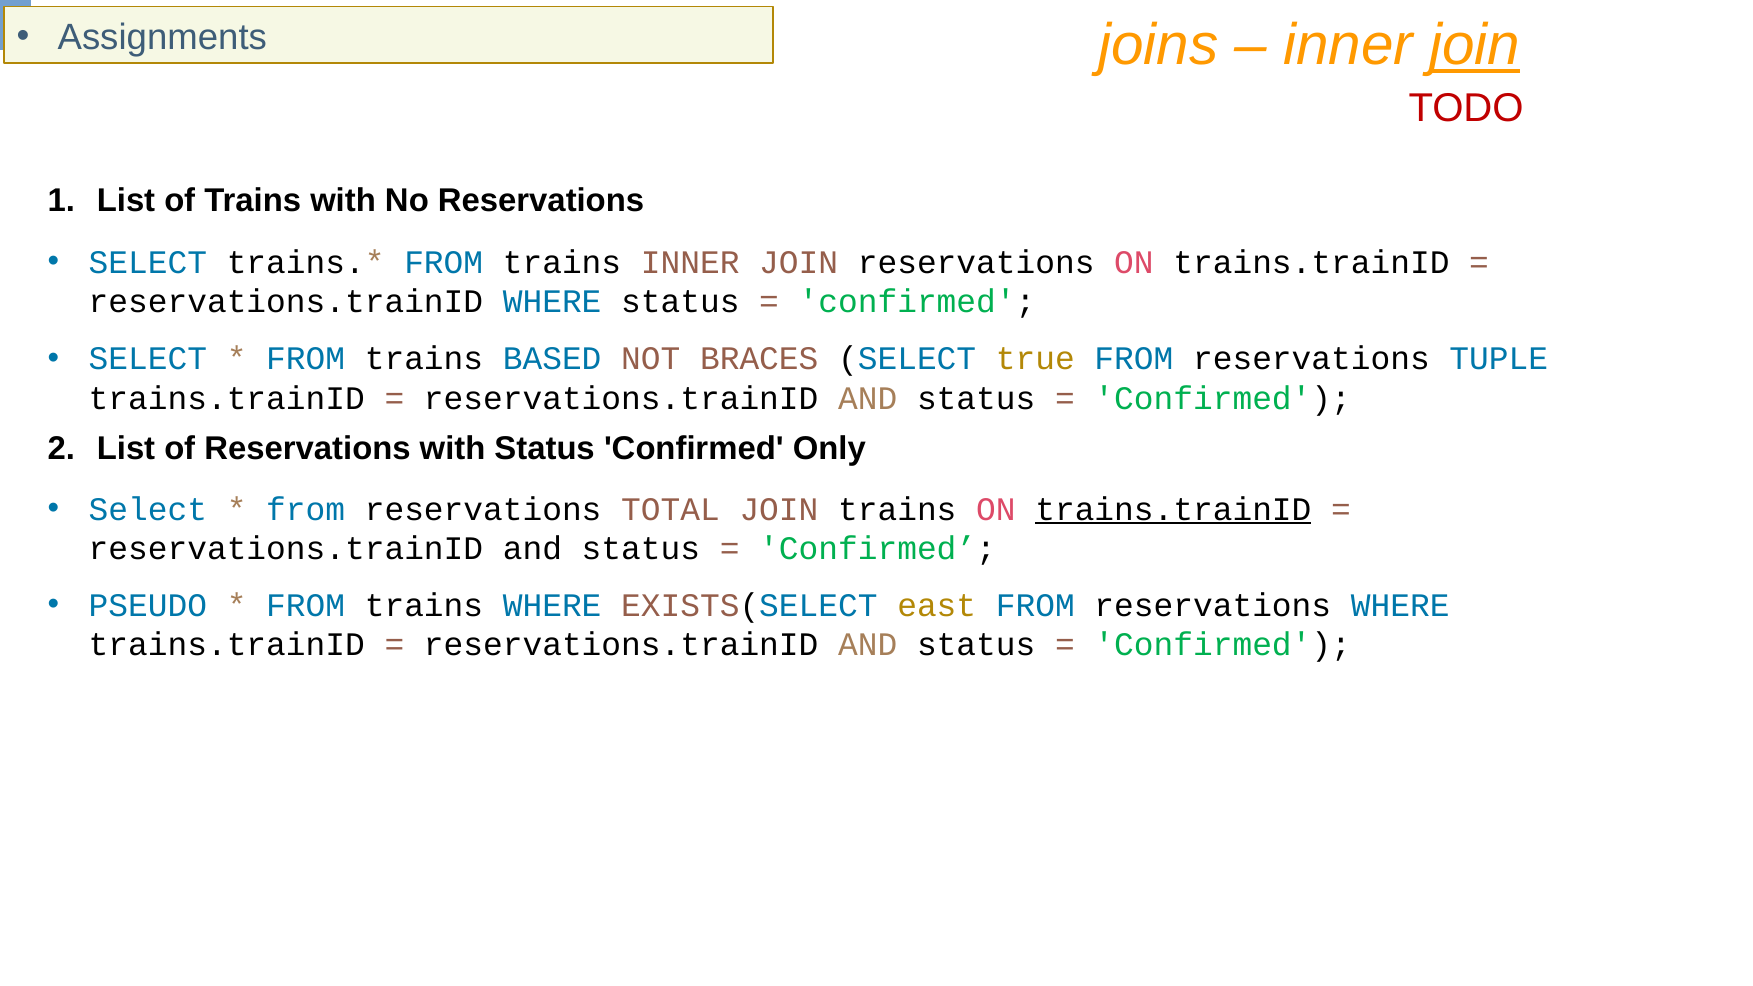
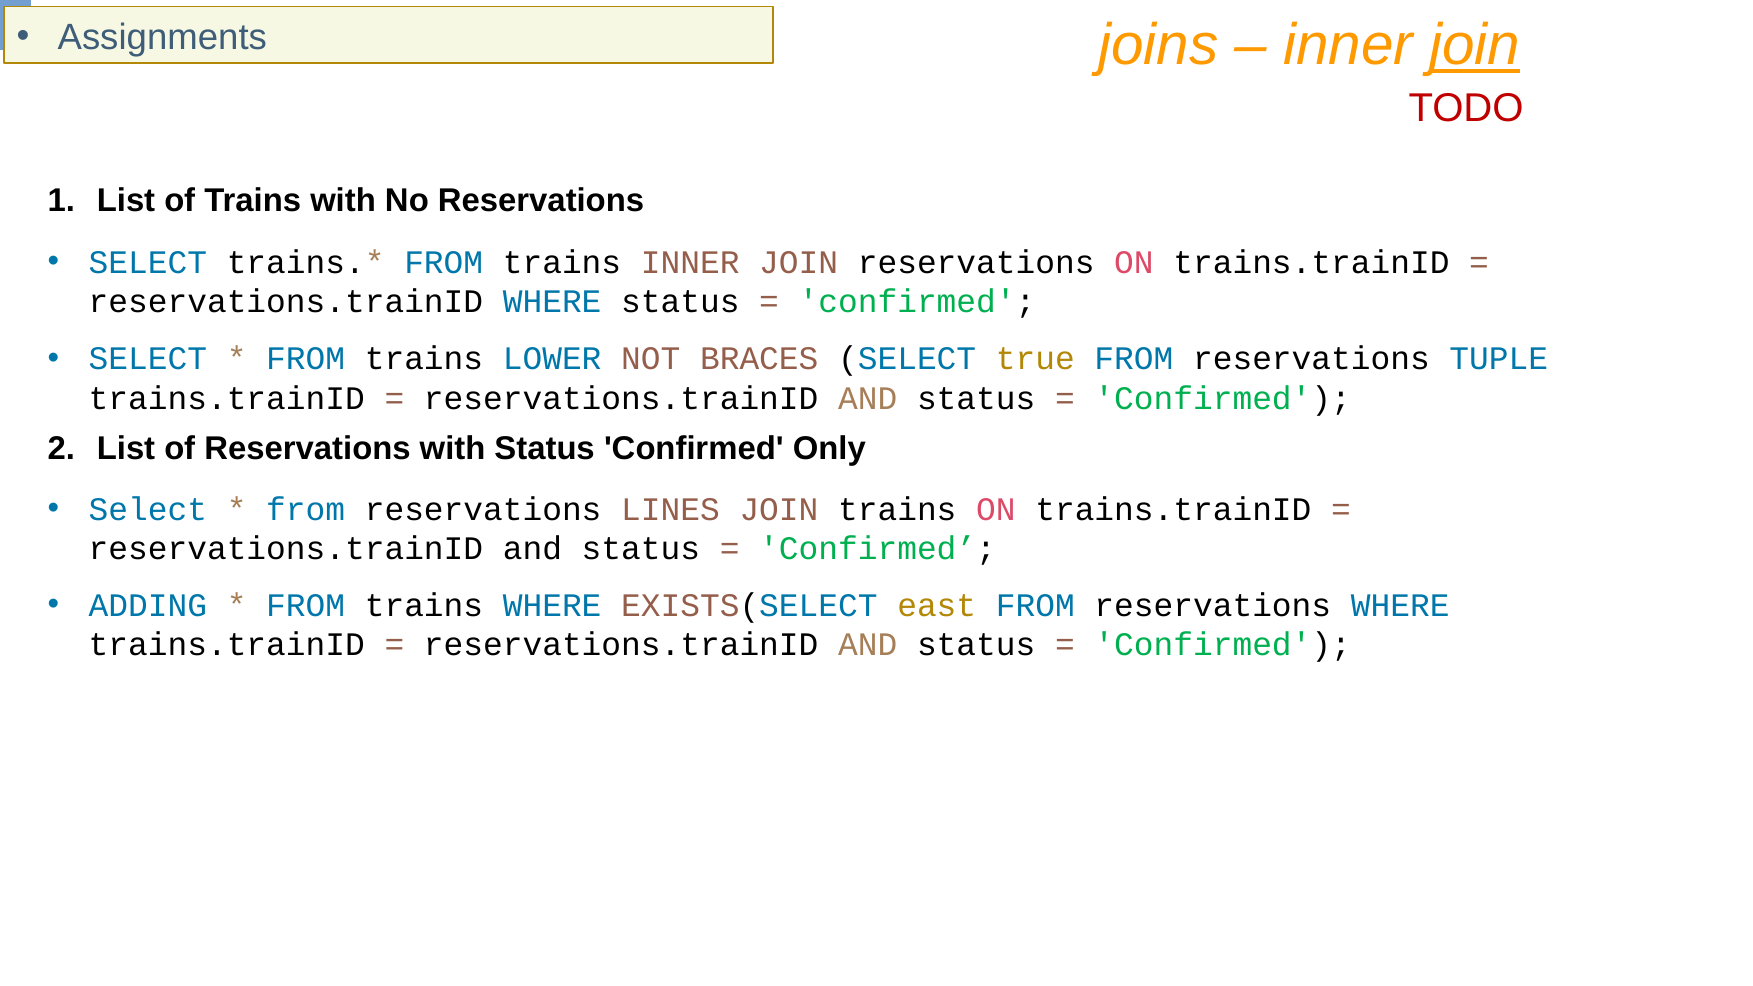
BASED: BASED -> LOWER
TOTAL: TOTAL -> LINES
trains.trainID at (1173, 509) underline: present -> none
PSEUDO: PSEUDO -> ADDING
